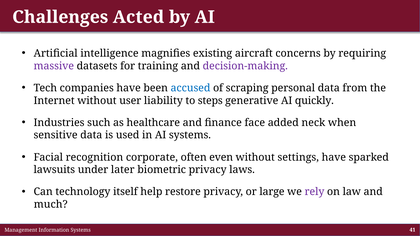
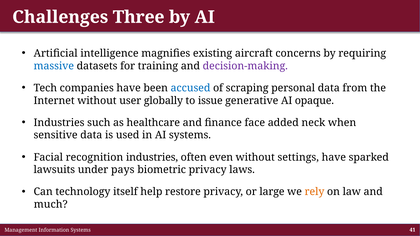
Acted: Acted -> Three
massive colour: purple -> blue
liability: liability -> globally
steps: steps -> issue
quickly: quickly -> opaque
recognition corporate: corporate -> industries
later: later -> pays
rely colour: purple -> orange
